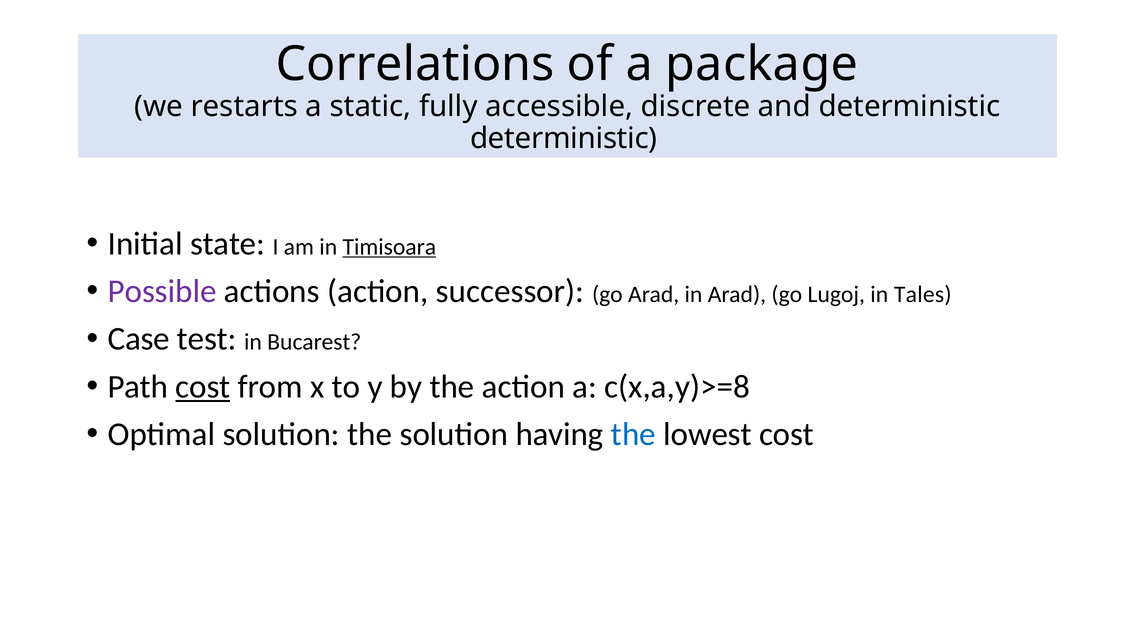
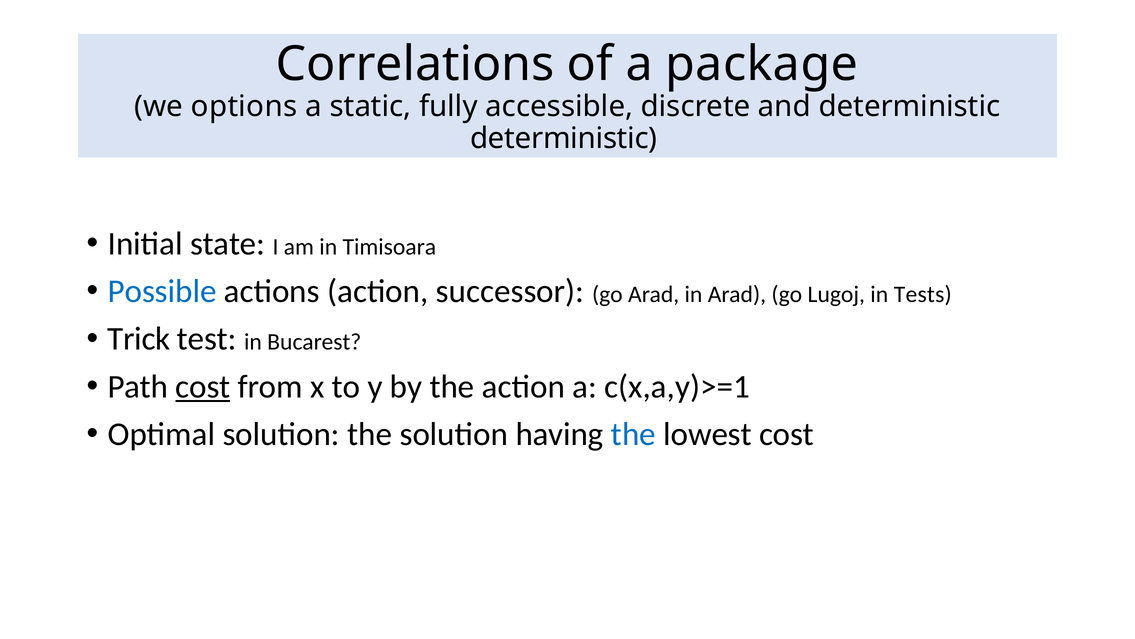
restarts: restarts -> options
Timisoara underline: present -> none
Possible colour: purple -> blue
Tales: Tales -> Tests
Case: Case -> Trick
c(x,a,y)>=8: c(x,a,y)>=8 -> c(x,a,y)>=1
